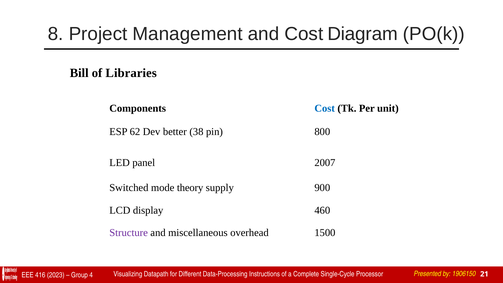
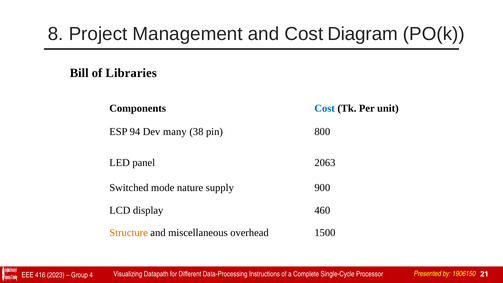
62: 62 -> 94
better: better -> many
2007: 2007 -> 2063
theory: theory -> nature
Structure colour: purple -> orange
